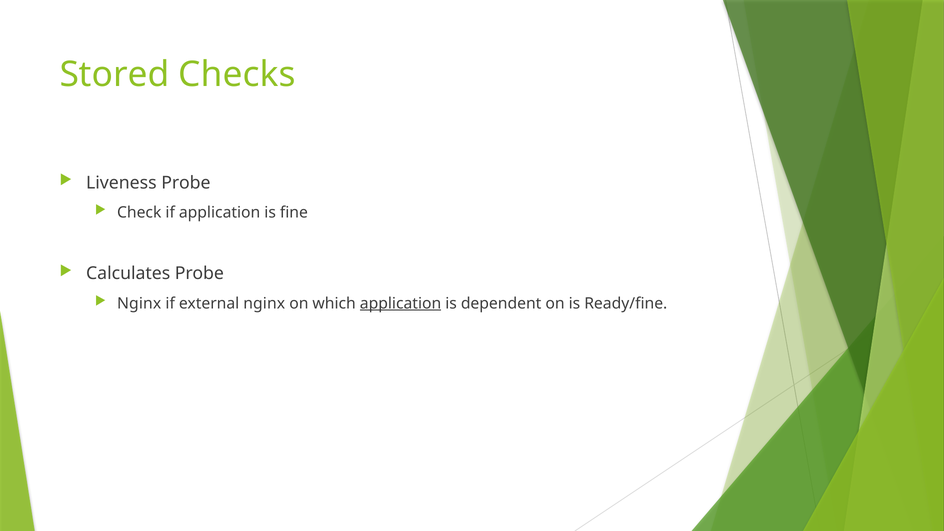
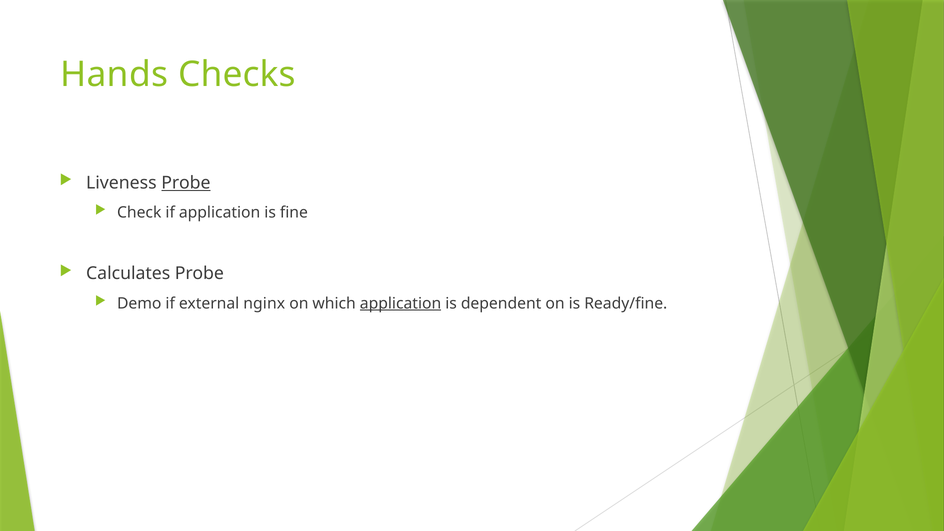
Stored: Stored -> Hands
Probe at (186, 183) underline: none -> present
Nginx at (139, 303): Nginx -> Demo
